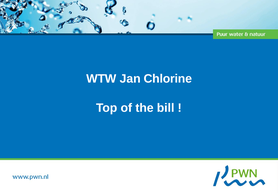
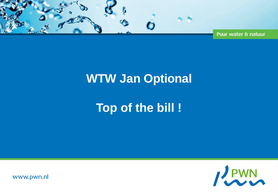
Chlorine: Chlorine -> Optional
